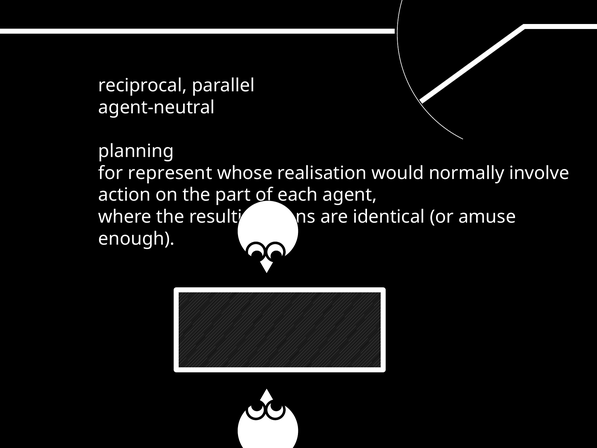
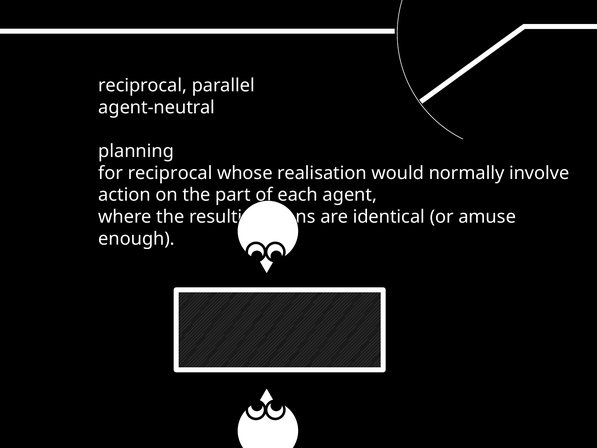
for represent: represent -> reciprocal
